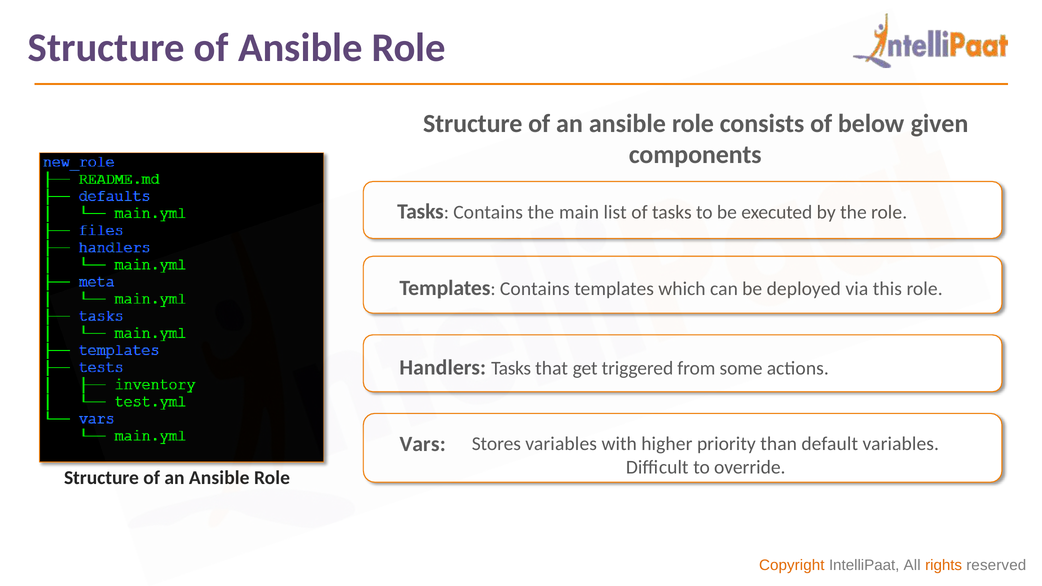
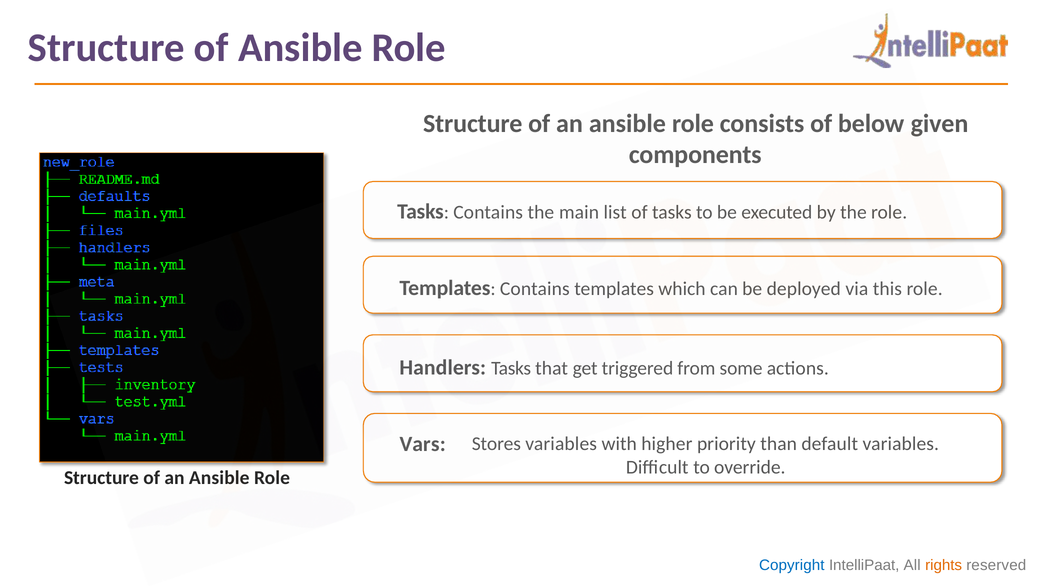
Copyright colour: orange -> blue
